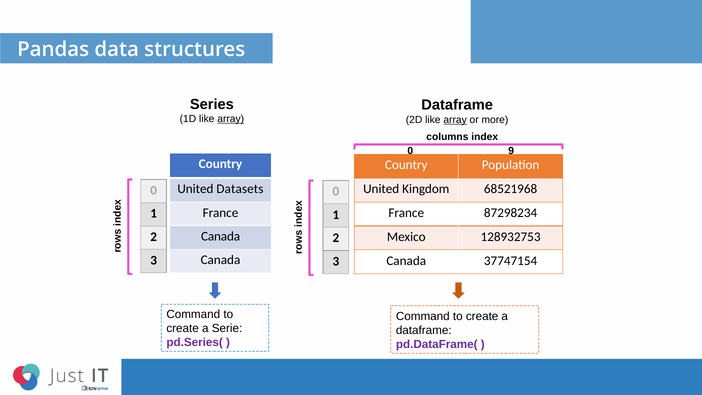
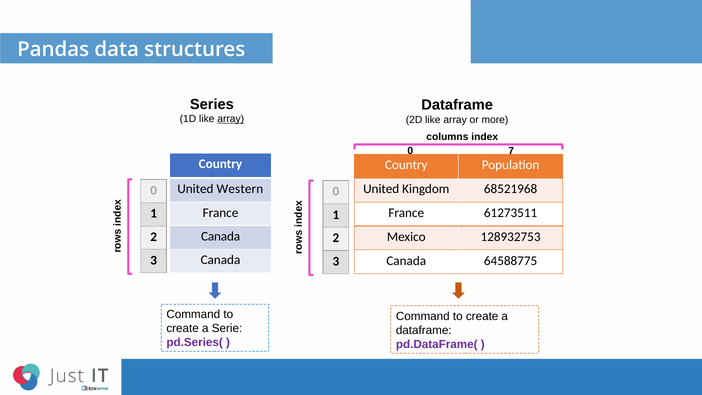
array at (455, 120) underline: present -> none
9: 9 -> 7
Datasets: Datasets -> Western
87298234: 87298234 -> 61273511
37747154: 37747154 -> 64588775
